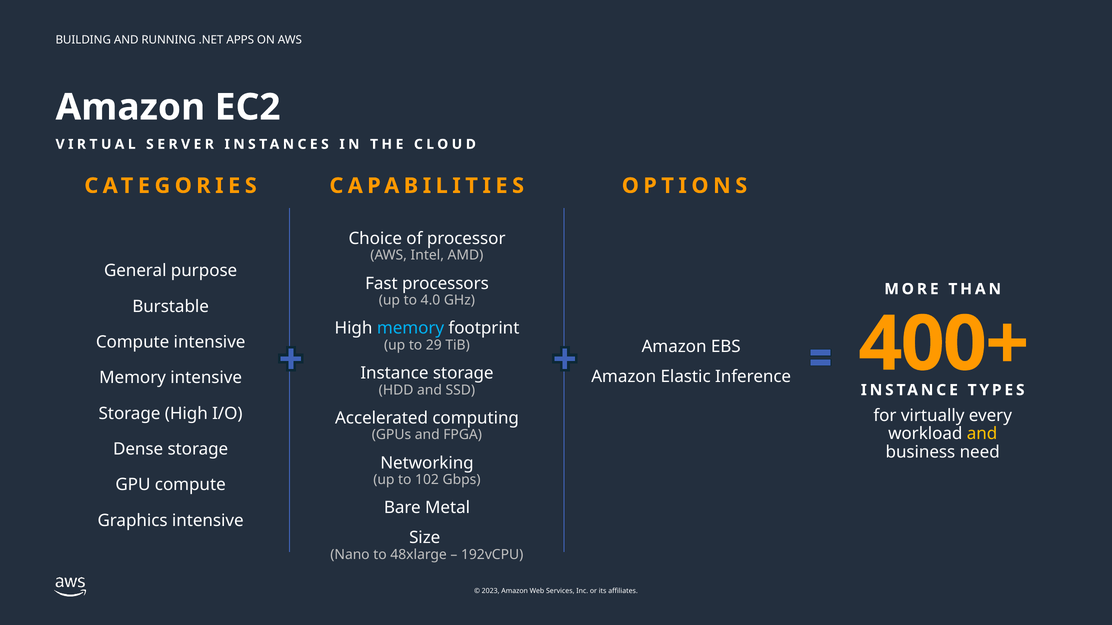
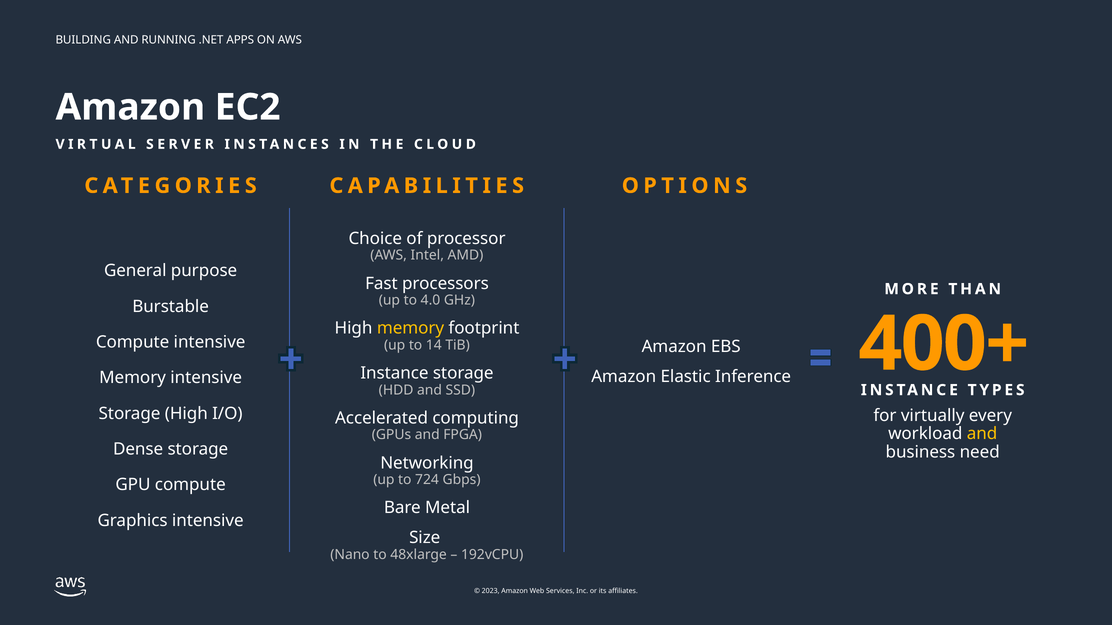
memory at (411, 329) colour: light blue -> yellow
29: 29 -> 14
102: 102 -> 724
